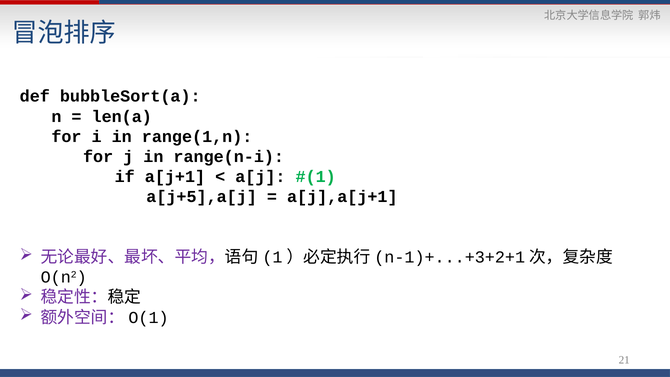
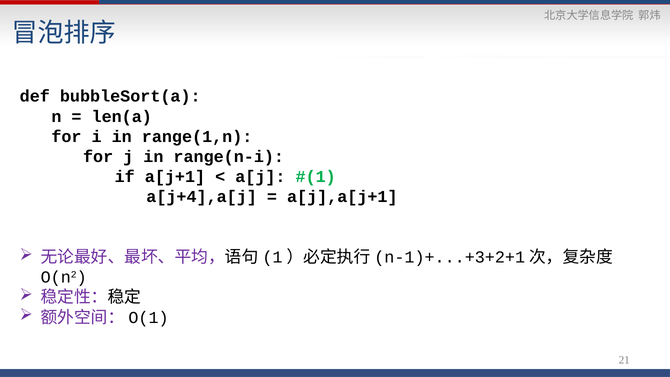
a[j+5],a[j: a[j+5],a[j -> a[j+4],a[j
